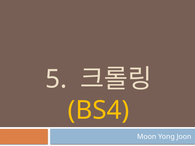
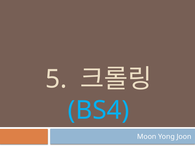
BS4 colour: yellow -> light blue
